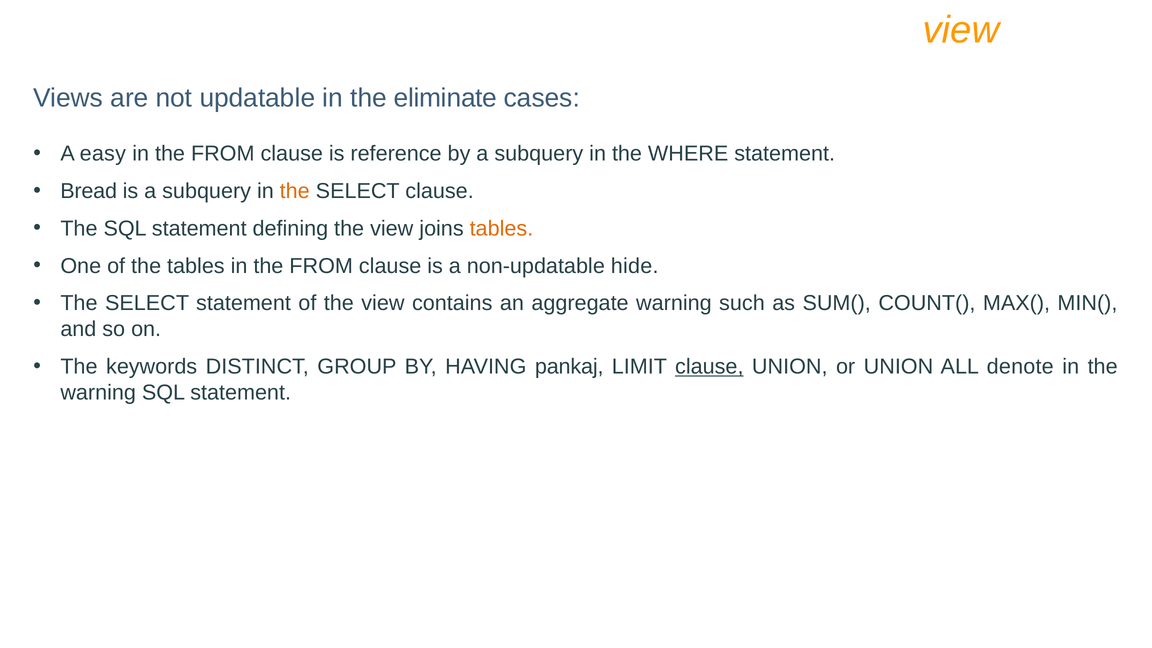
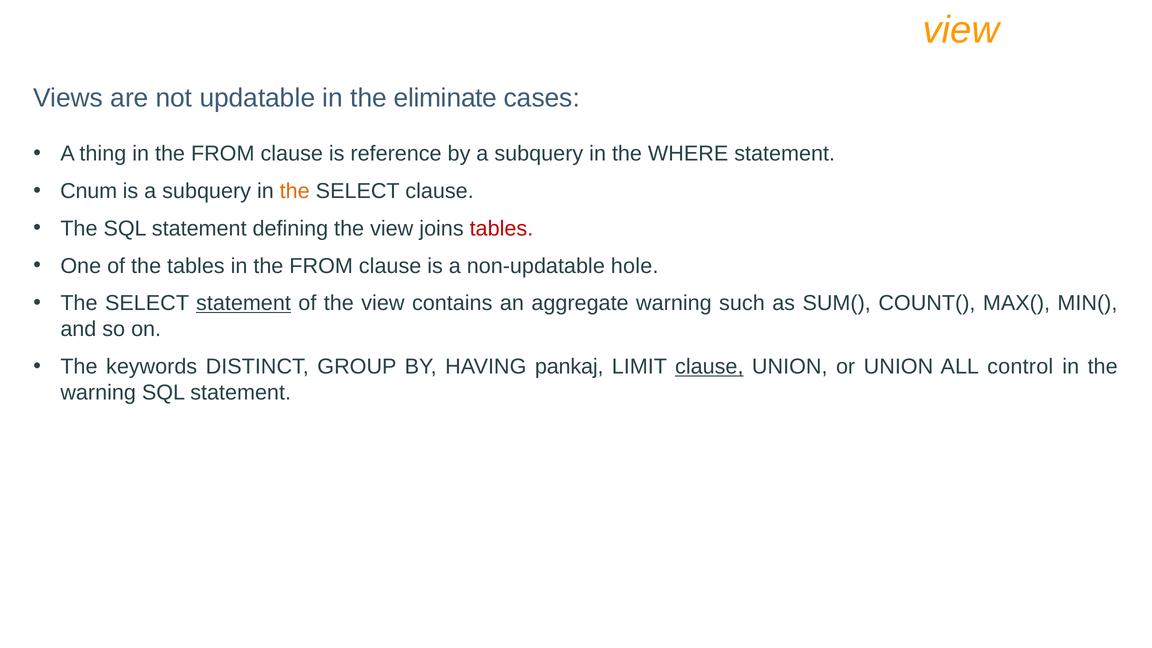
easy: easy -> thing
Bread: Bread -> Cnum
tables at (501, 228) colour: orange -> red
hide: hide -> hole
statement at (243, 303) underline: none -> present
denote: denote -> control
